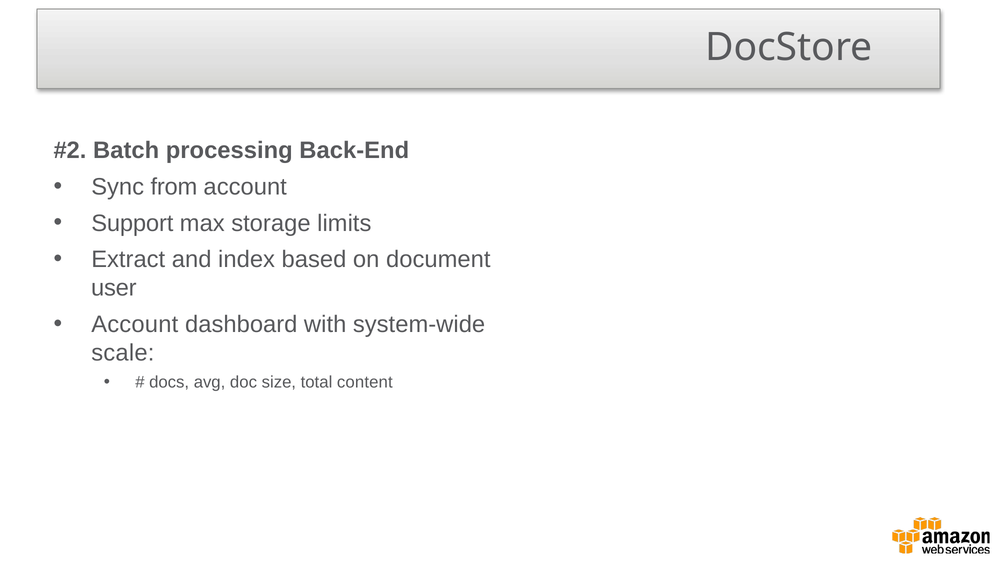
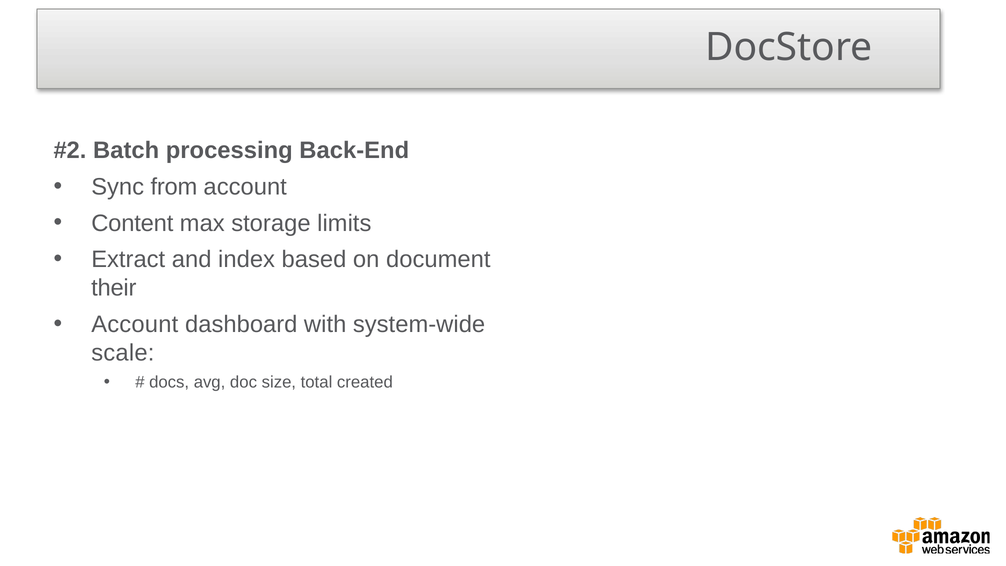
Support: Support -> Content
user: user -> their
content: content -> created
